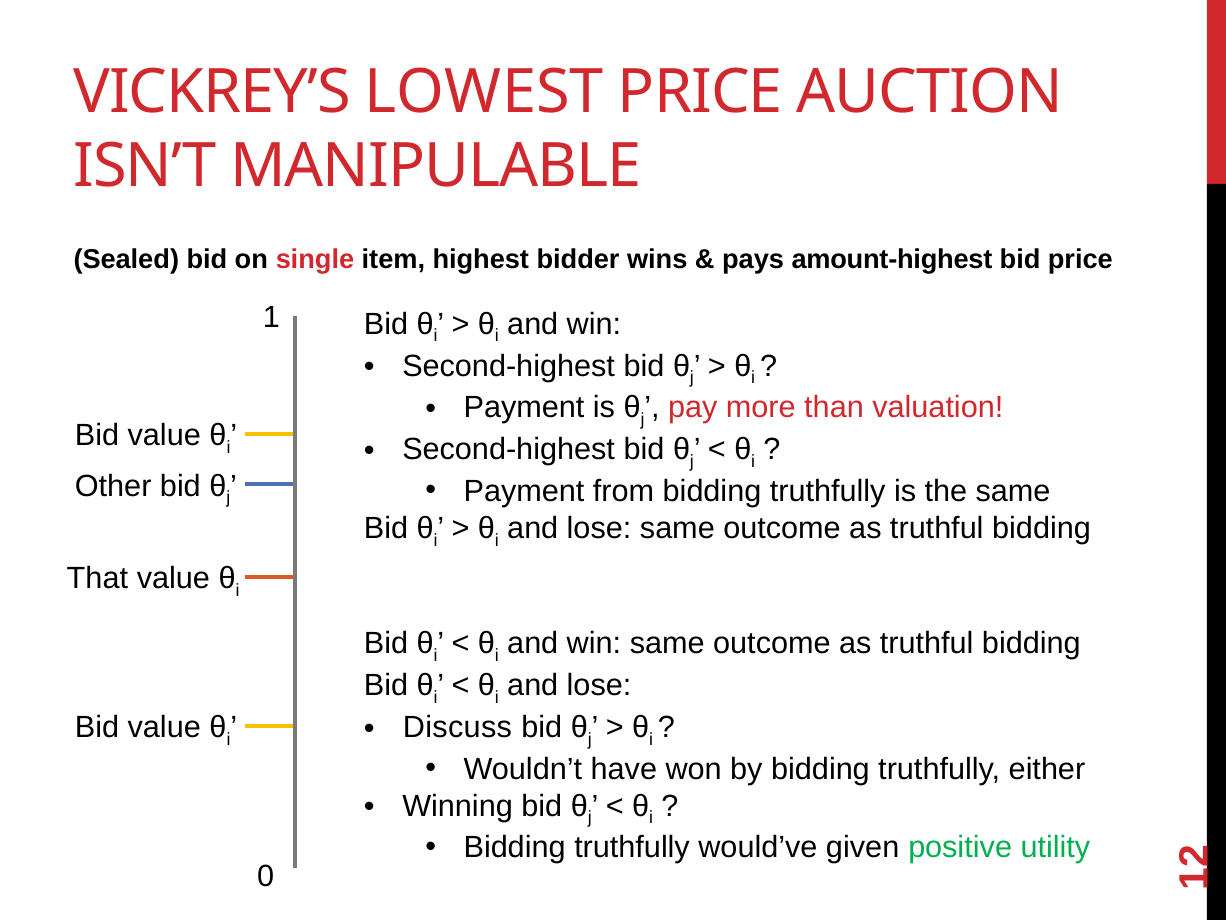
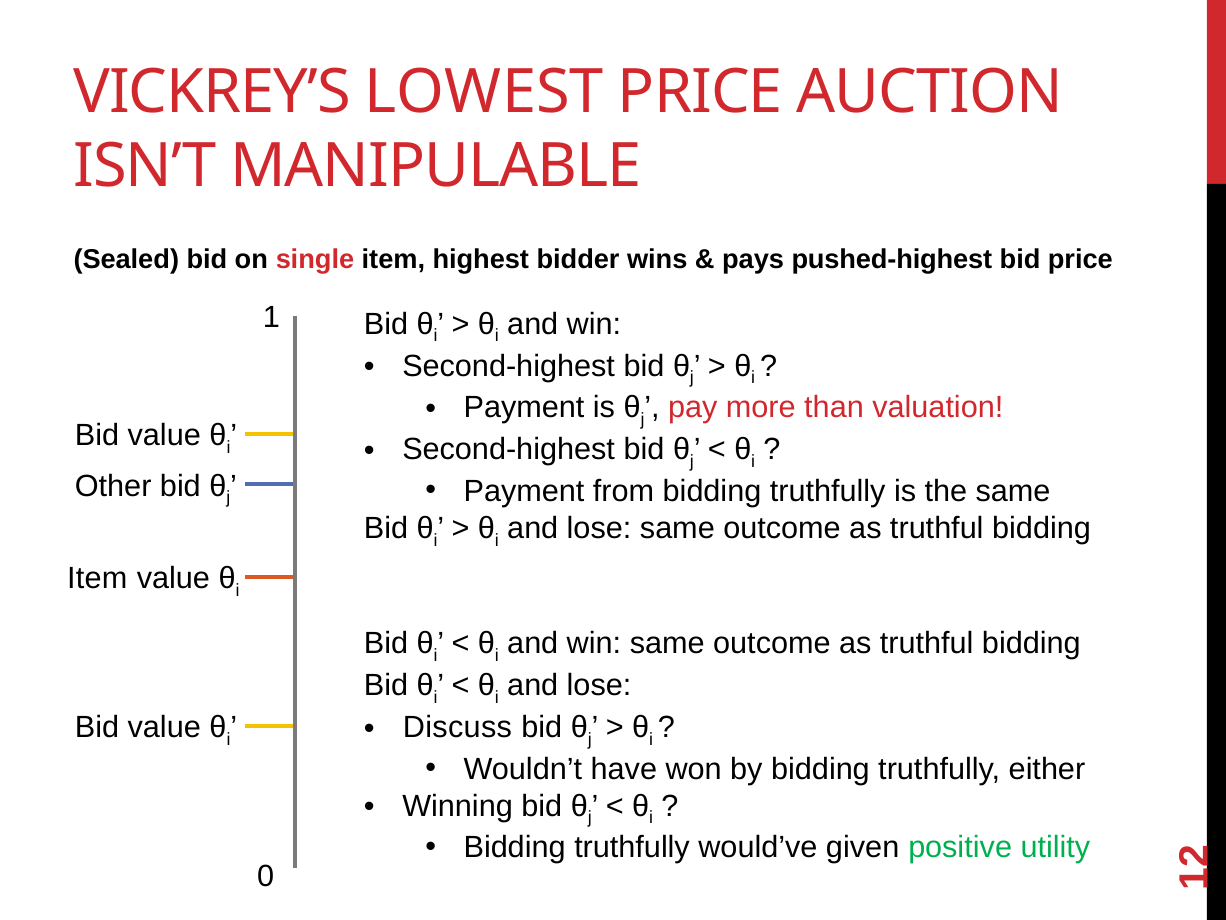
amount-highest: amount-highest -> pushed-highest
That at (97, 578): That -> Item
